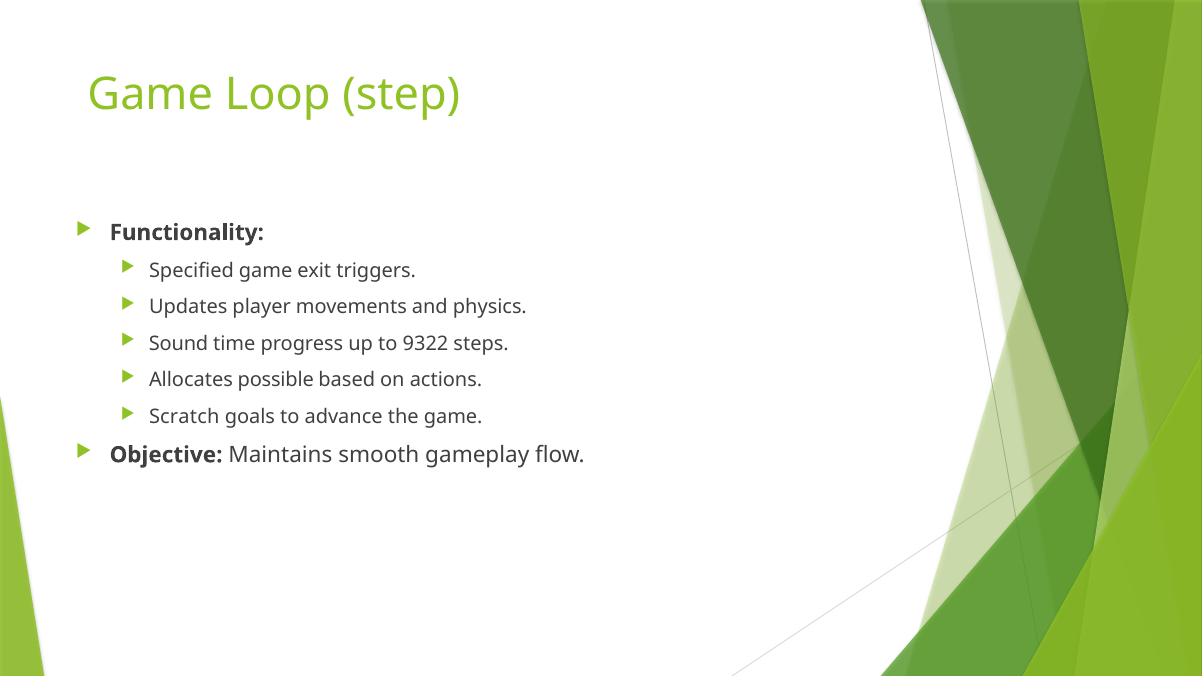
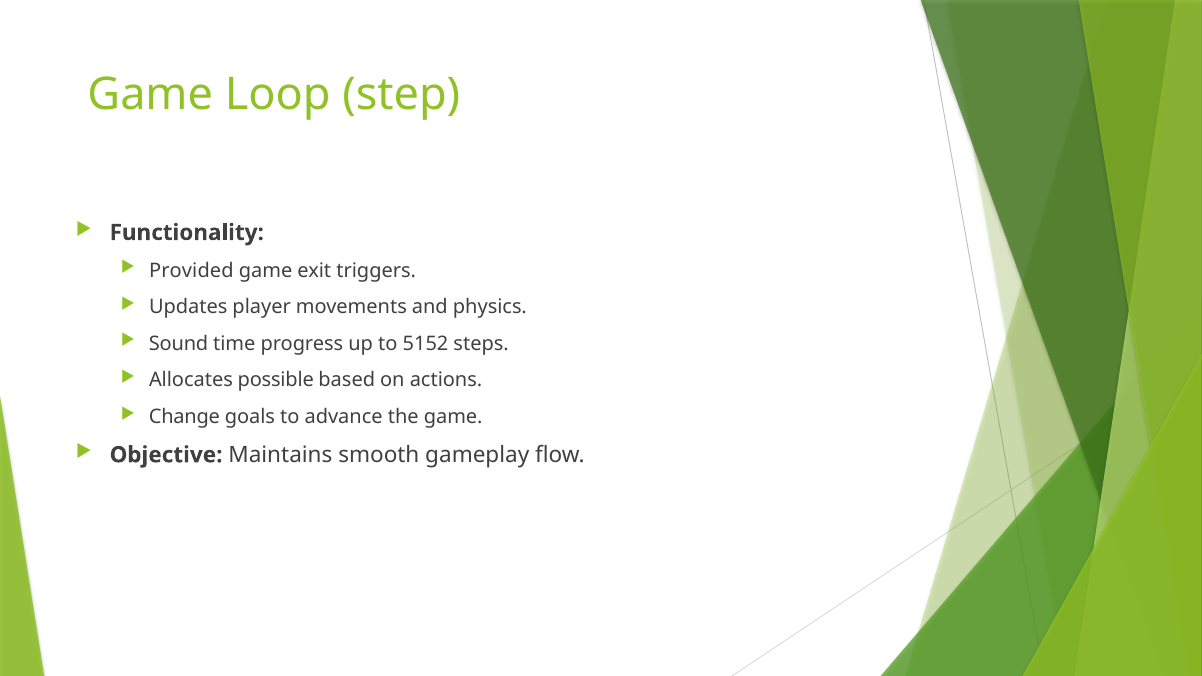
Specified: Specified -> Provided
9322: 9322 -> 5152
Scratch: Scratch -> Change
